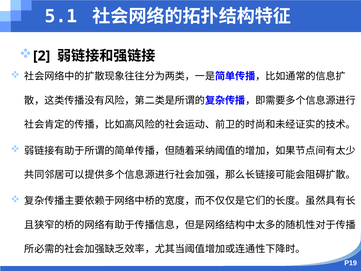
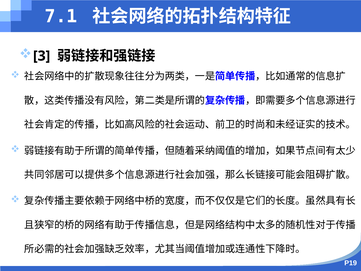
5.1: 5.1 -> 7.1
2: 2 -> 3
